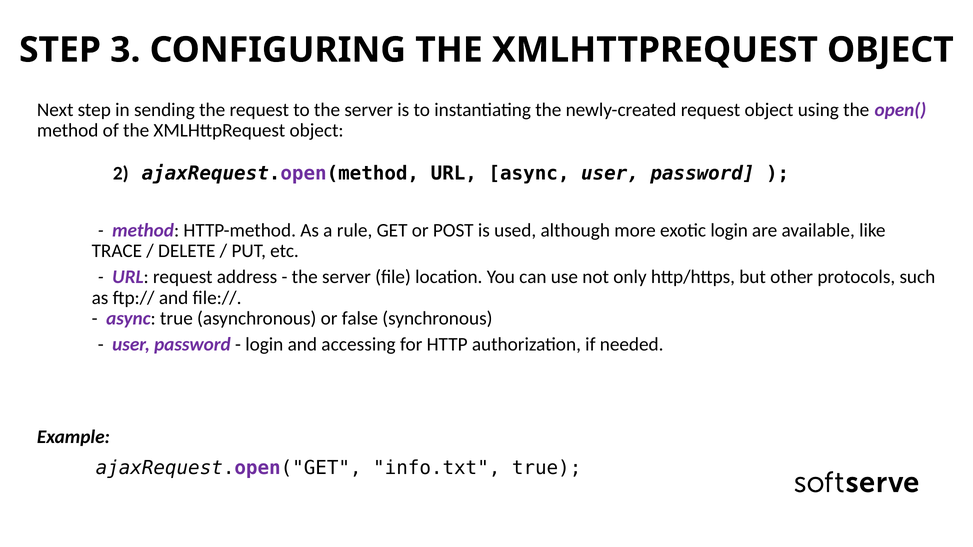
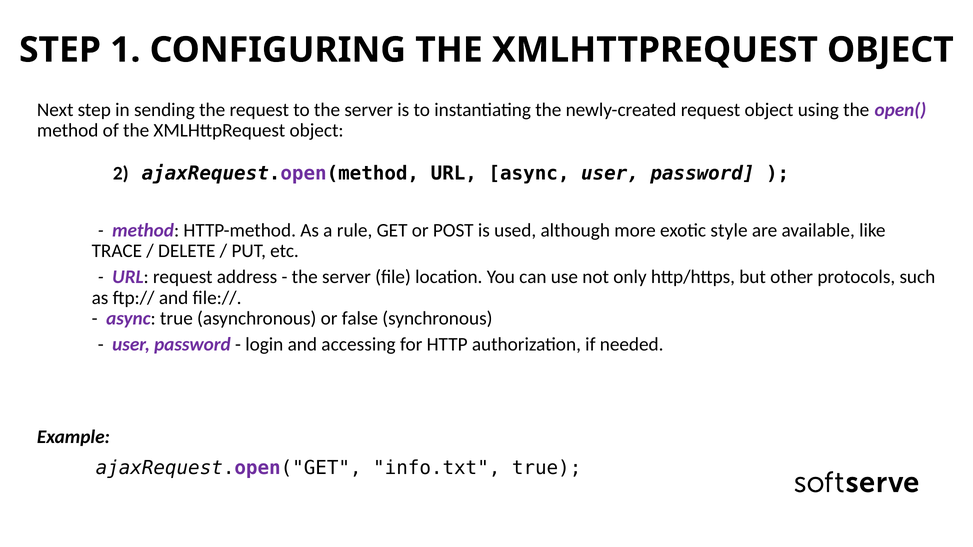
3: 3 -> 1
exotic login: login -> style
